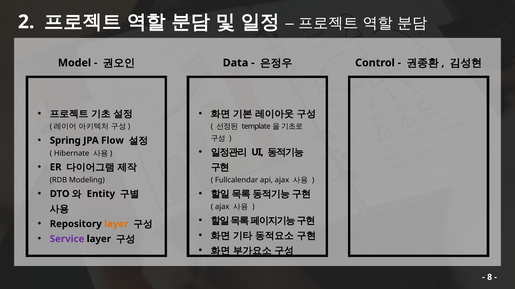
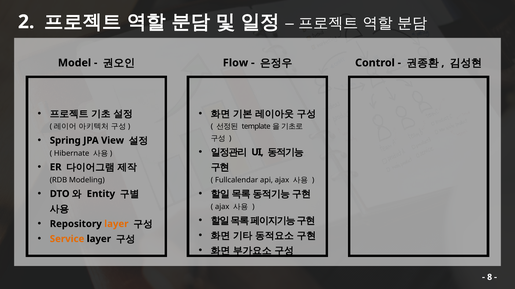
Data: Data -> Flow
Flow: Flow -> View
Service colour: purple -> orange
